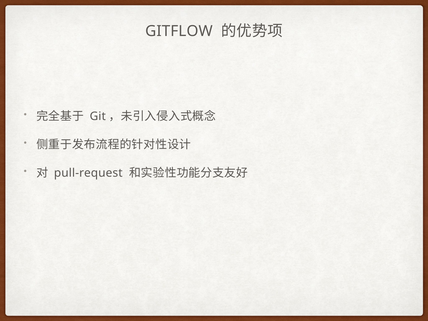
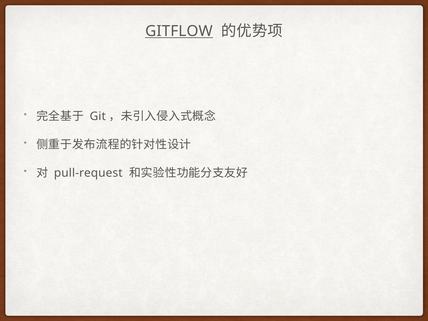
GITFLOW underline: none -> present
